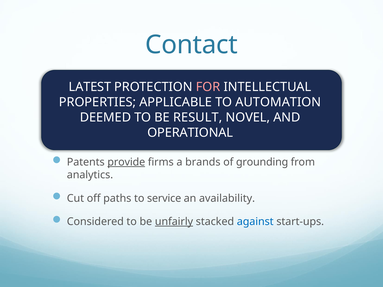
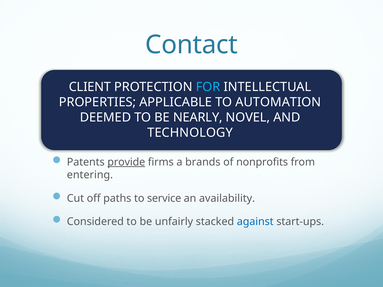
LATEST: LATEST -> CLIENT
FOR colour: pink -> light blue
RESULT: RESULT -> NEARLY
OPERATIONAL: OPERATIONAL -> TECHNOLOGY
grounding: grounding -> nonprofits
analytics: analytics -> entering
unfairly underline: present -> none
